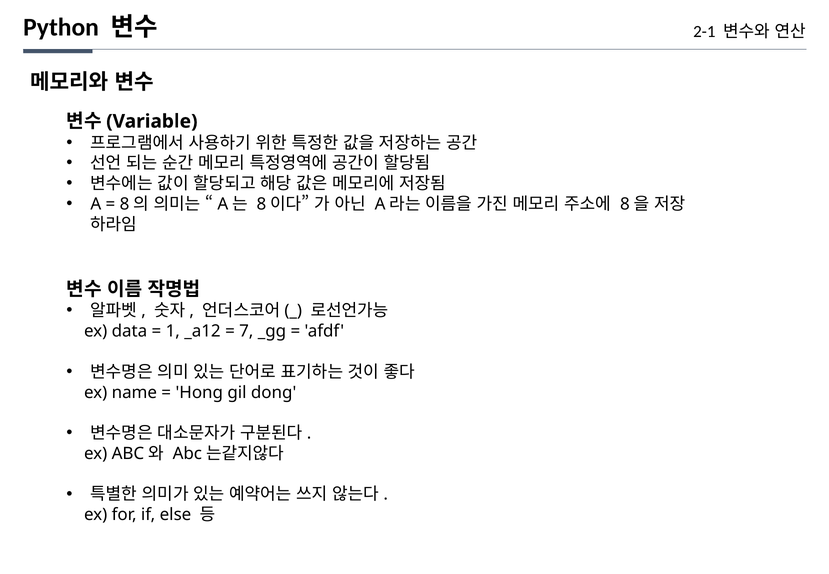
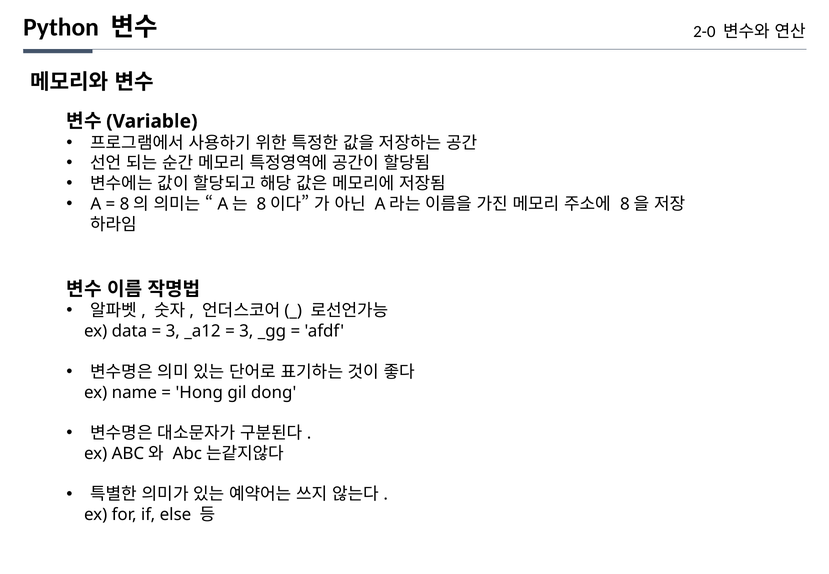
2-1: 2-1 -> 2-0
1 at (173, 331): 1 -> 3
7 at (246, 331): 7 -> 3
